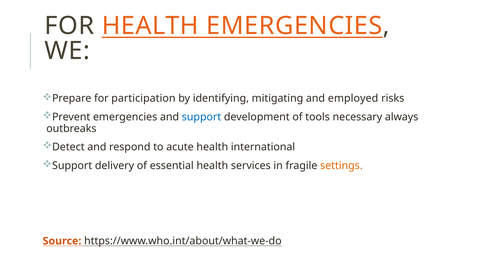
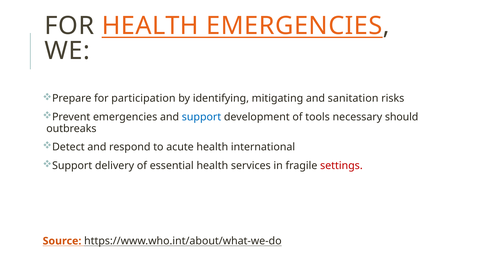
employed: employed -> sanitation
always: always -> should
settings colour: orange -> red
